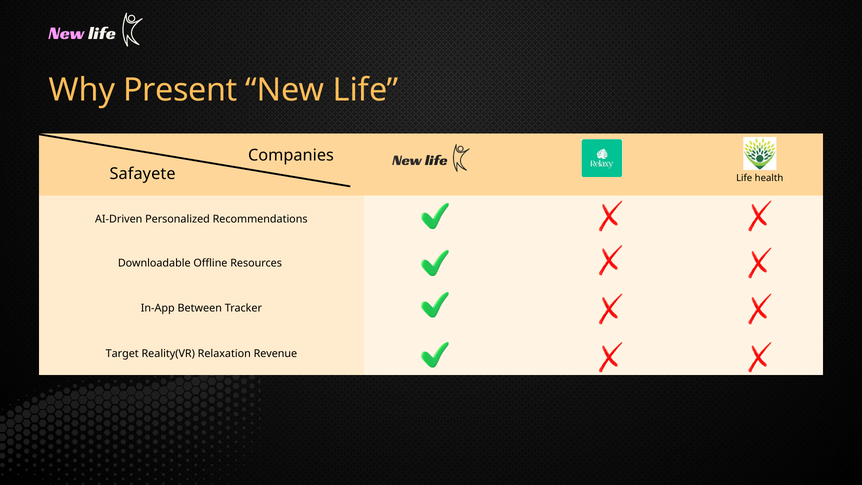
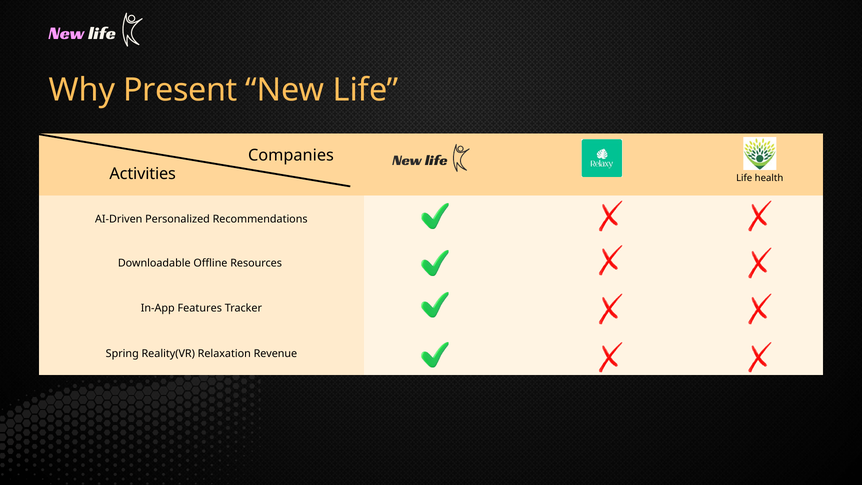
Safayete: Safayete -> Activities
Between: Between -> Features
Target: Target -> Spring
